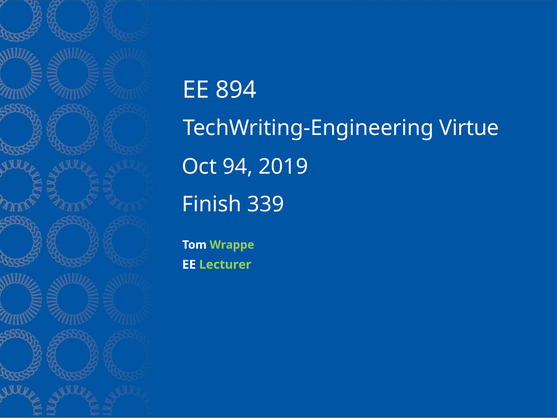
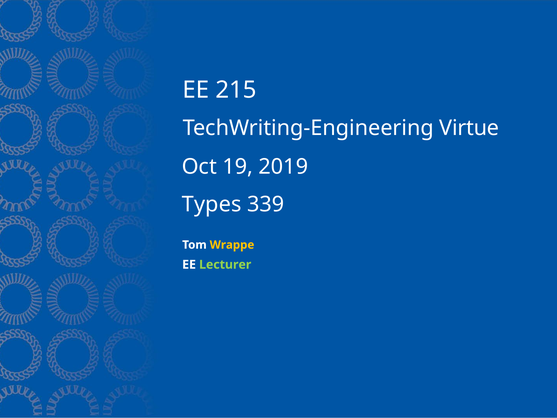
894: 894 -> 215
94: 94 -> 19
Finish: Finish -> Types
Wrappe colour: light green -> yellow
